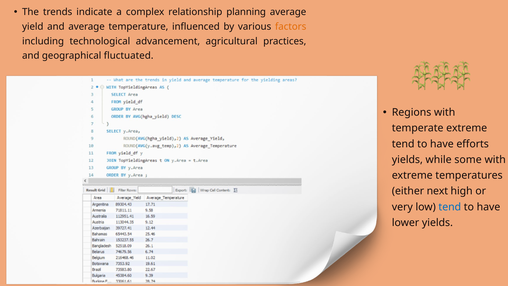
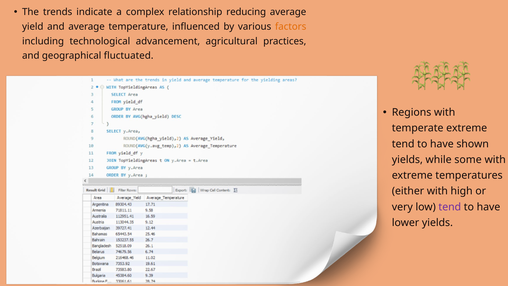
planning: planning -> reducing
efforts: efforts -> shown
next at (437, 191): next -> with
tend at (450, 207) colour: blue -> purple
